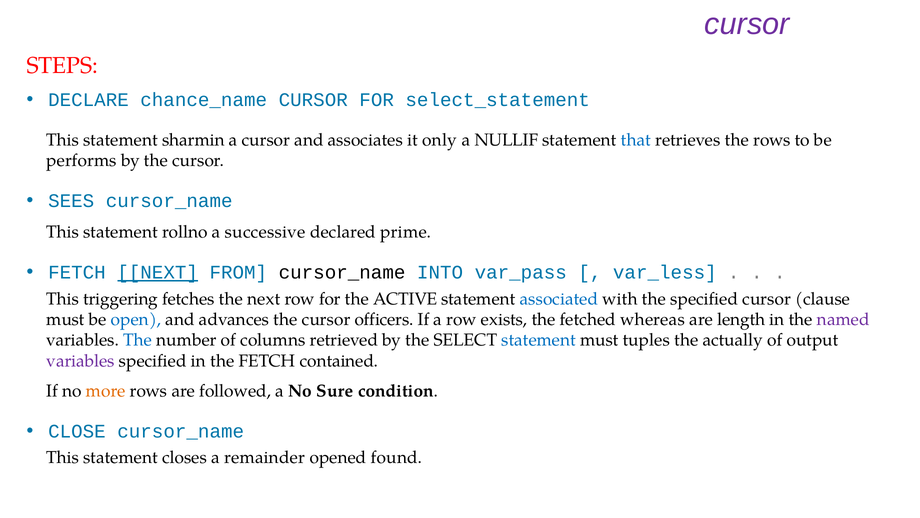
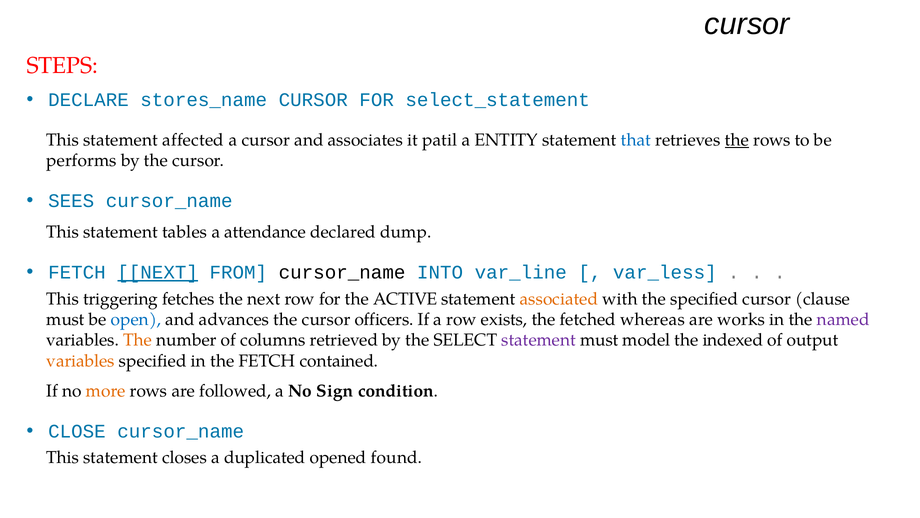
cursor at (747, 24) colour: purple -> black
chance_name: chance_name -> stores_name
sharmin: sharmin -> affected
only: only -> patil
NULLIF: NULLIF -> ENTITY
the at (737, 140) underline: none -> present
rollno: rollno -> tables
successive: successive -> attendance
prime: prime -> dump
var_pass: var_pass -> var_line
associated colour: blue -> orange
length: length -> works
The at (138, 340) colour: blue -> orange
statement at (539, 340) colour: blue -> purple
tuples: tuples -> model
actually: actually -> indexed
variables at (81, 361) colour: purple -> orange
Sure: Sure -> Sign
remainder: remainder -> duplicated
